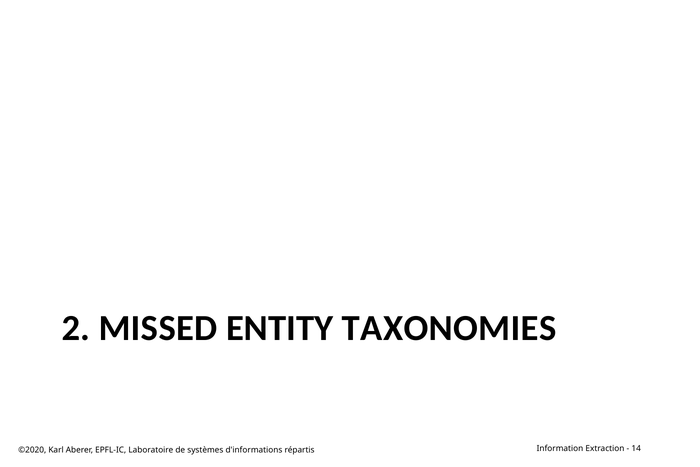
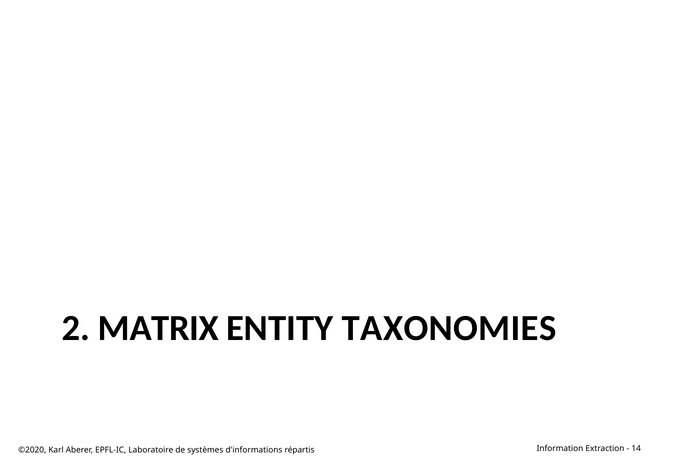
MISSED: MISSED -> MATRIX
